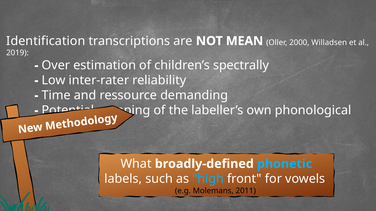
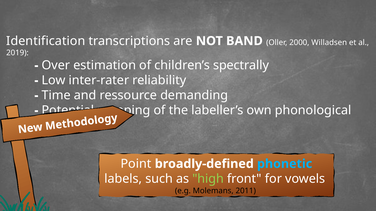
MEAN: MEAN -> BAND
What: What -> Point
high colour: light blue -> light green
